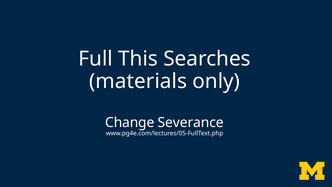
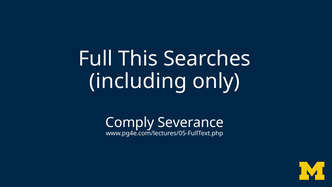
materials: materials -> including
Change: Change -> Comply
